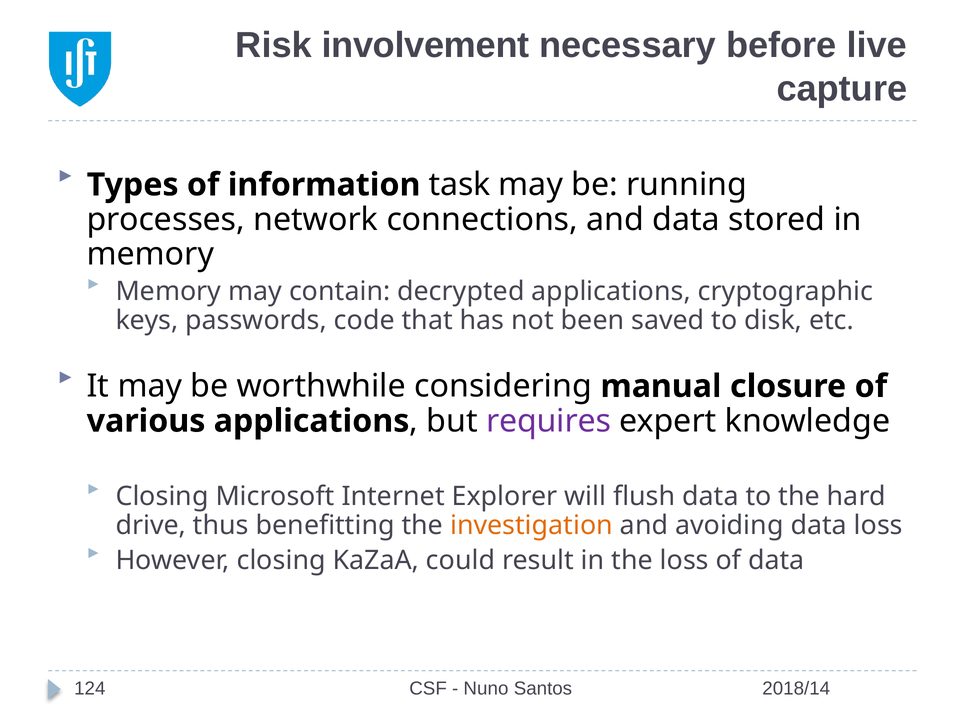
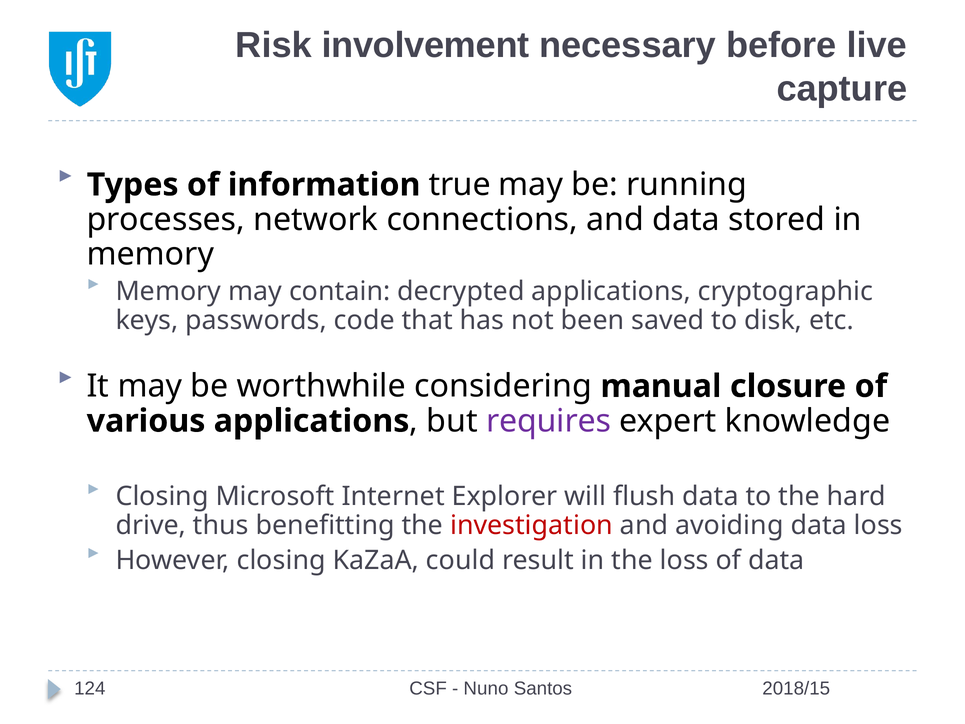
task: task -> true
investigation colour: orange -> red
2018/14: 2018/14 -> 2018/15
